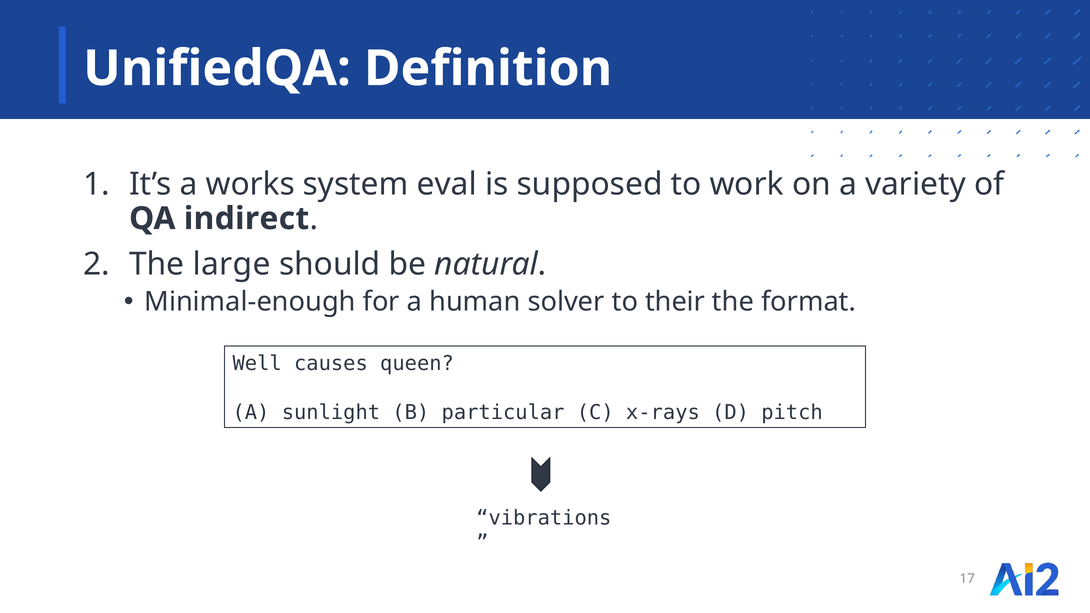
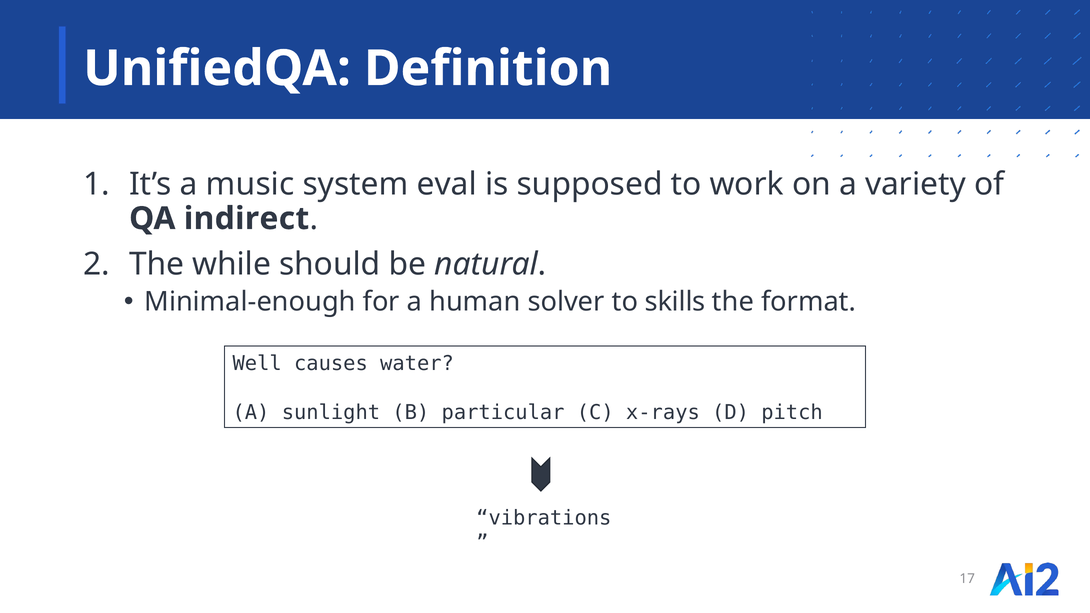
works: works -> music
large: large -> while
their: their -> skills
queen: queen -> water
